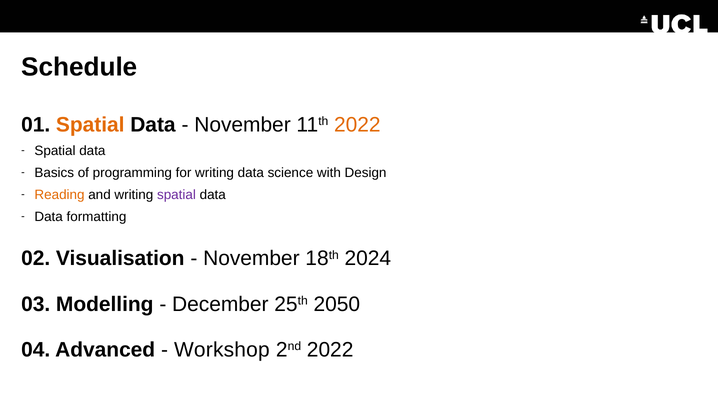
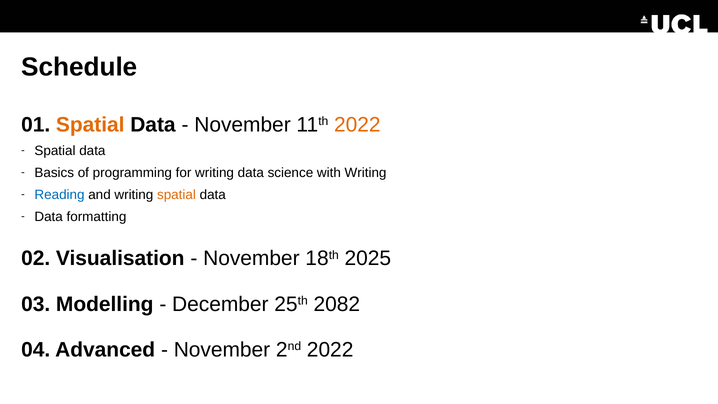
with Design: Design -> Writing
Reading colour: orange -> blue
spatial at (176, 195) colour: purple -> orange
2024: 2024 -> 2025
2050: 2050 -> 2082
Workshop at (222, 350): Workshop -> November
